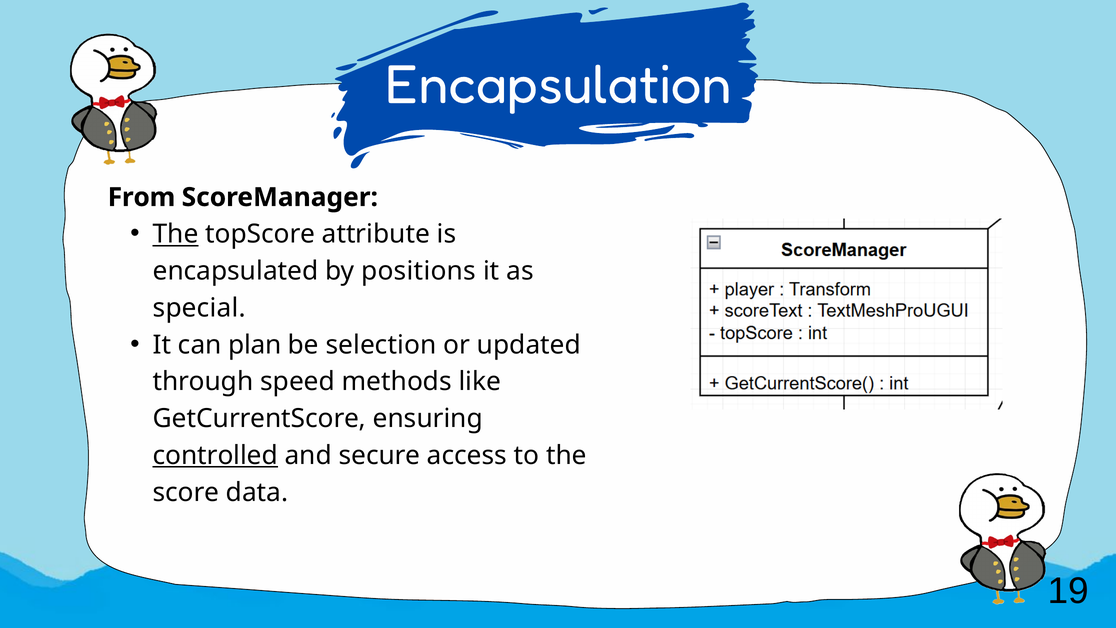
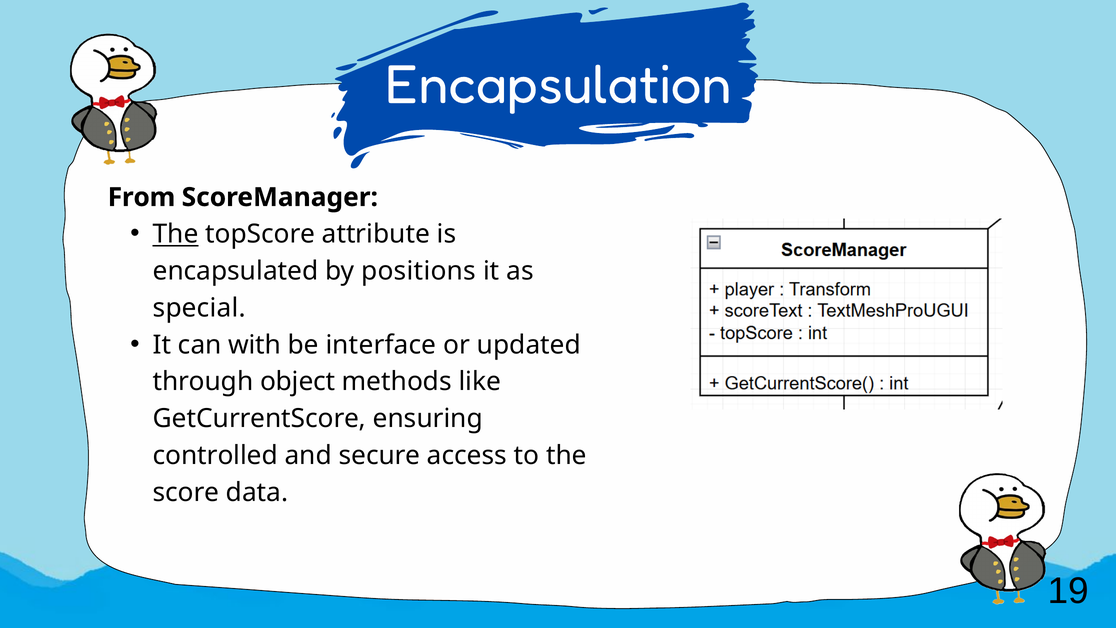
plan: plan -> with
selection: selection -> interface
speed: speed -> object
controlled underline: present -> none
